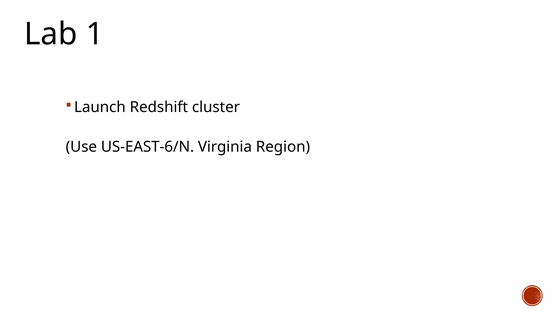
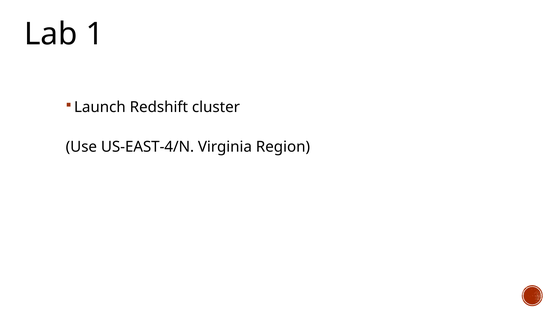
US-EAST-6/N: US-EAST-6/N -> US-EAST-4/N
